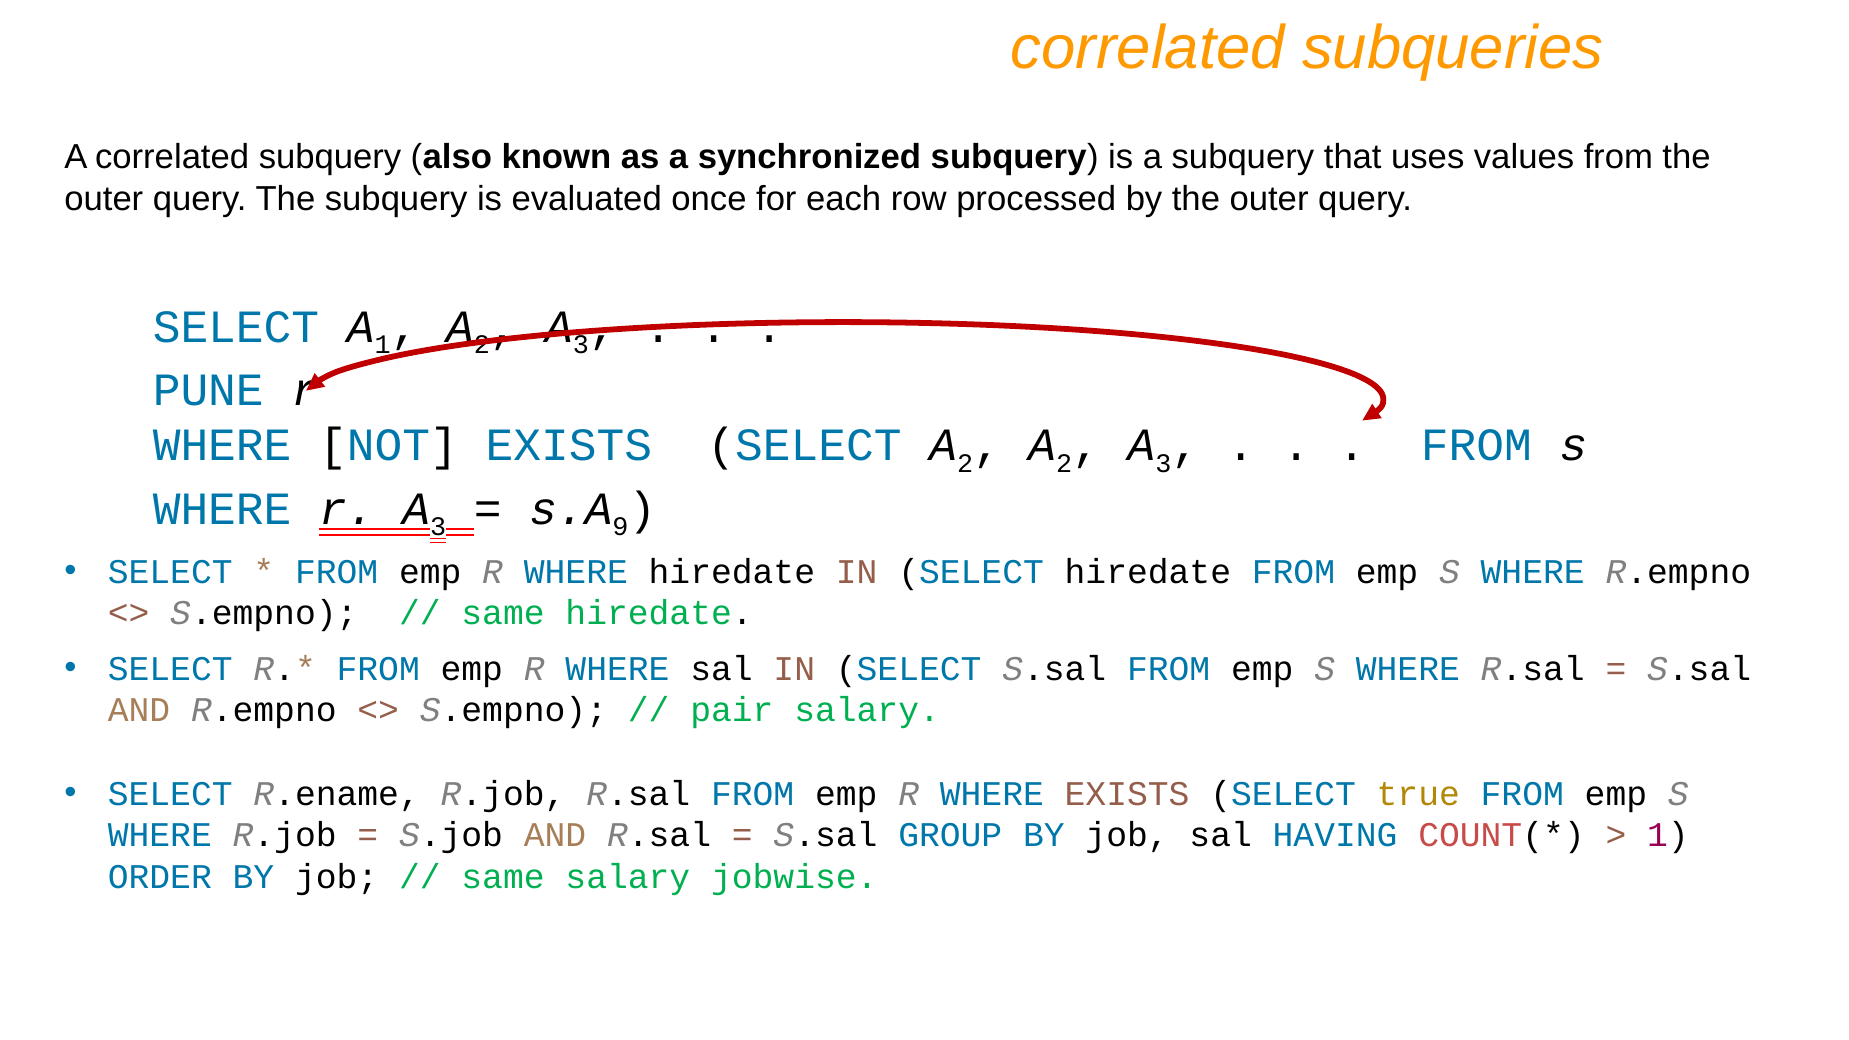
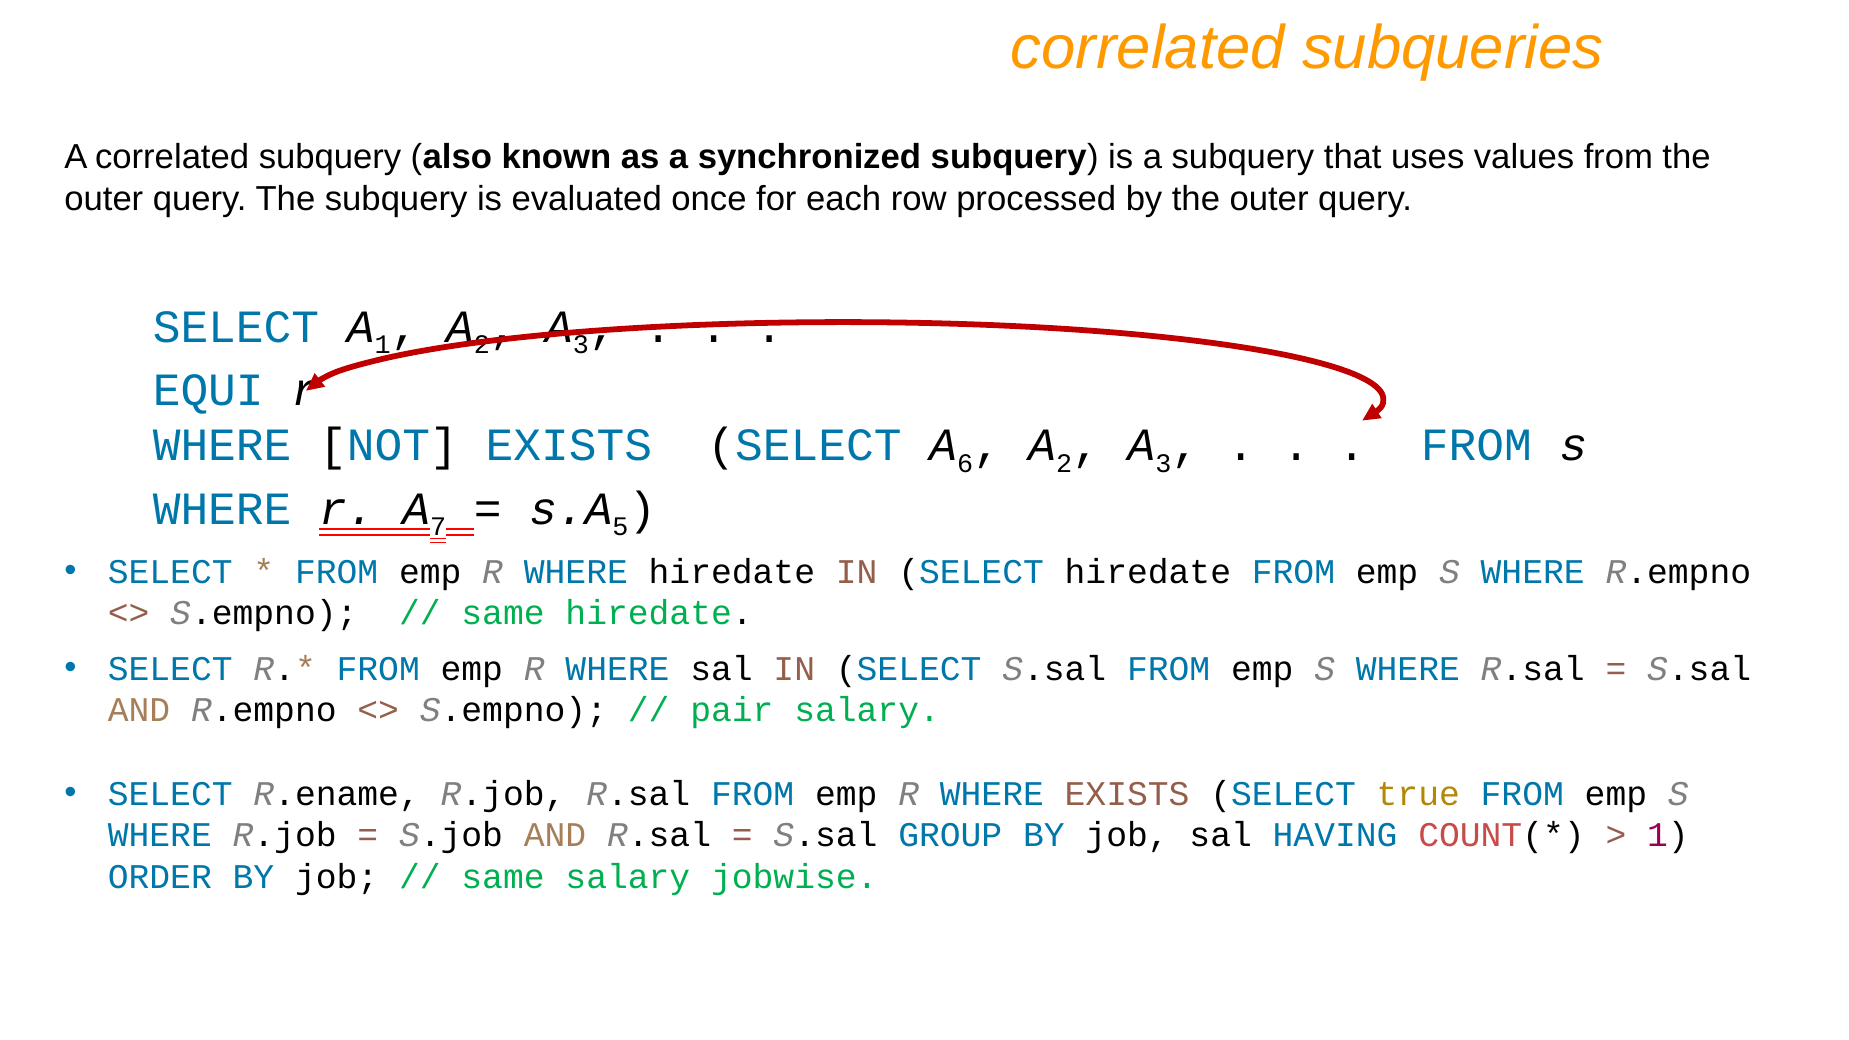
PUNE: PUNE -> EQUI
SELECT A 2: 2 -> 6
r A 3: 3 -> 7
9: 9 -> 5
